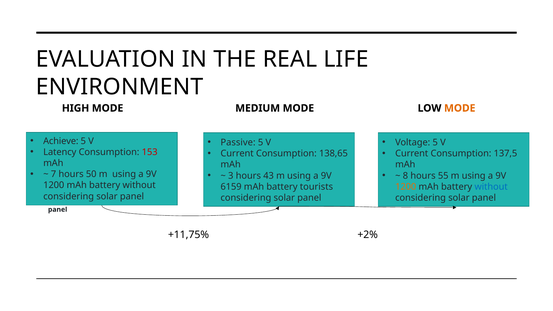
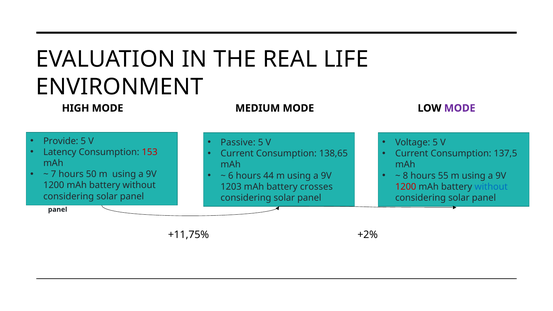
MODE at (460, 108) colour: orange -> purple
Achieve: Achieve -> Provide
3: 3 -> 6
43: 43 -> 44
6159: 6159 -> 1203
tourists: tourists -> crosses
1200 at (406, 187) colour: orange -> red
